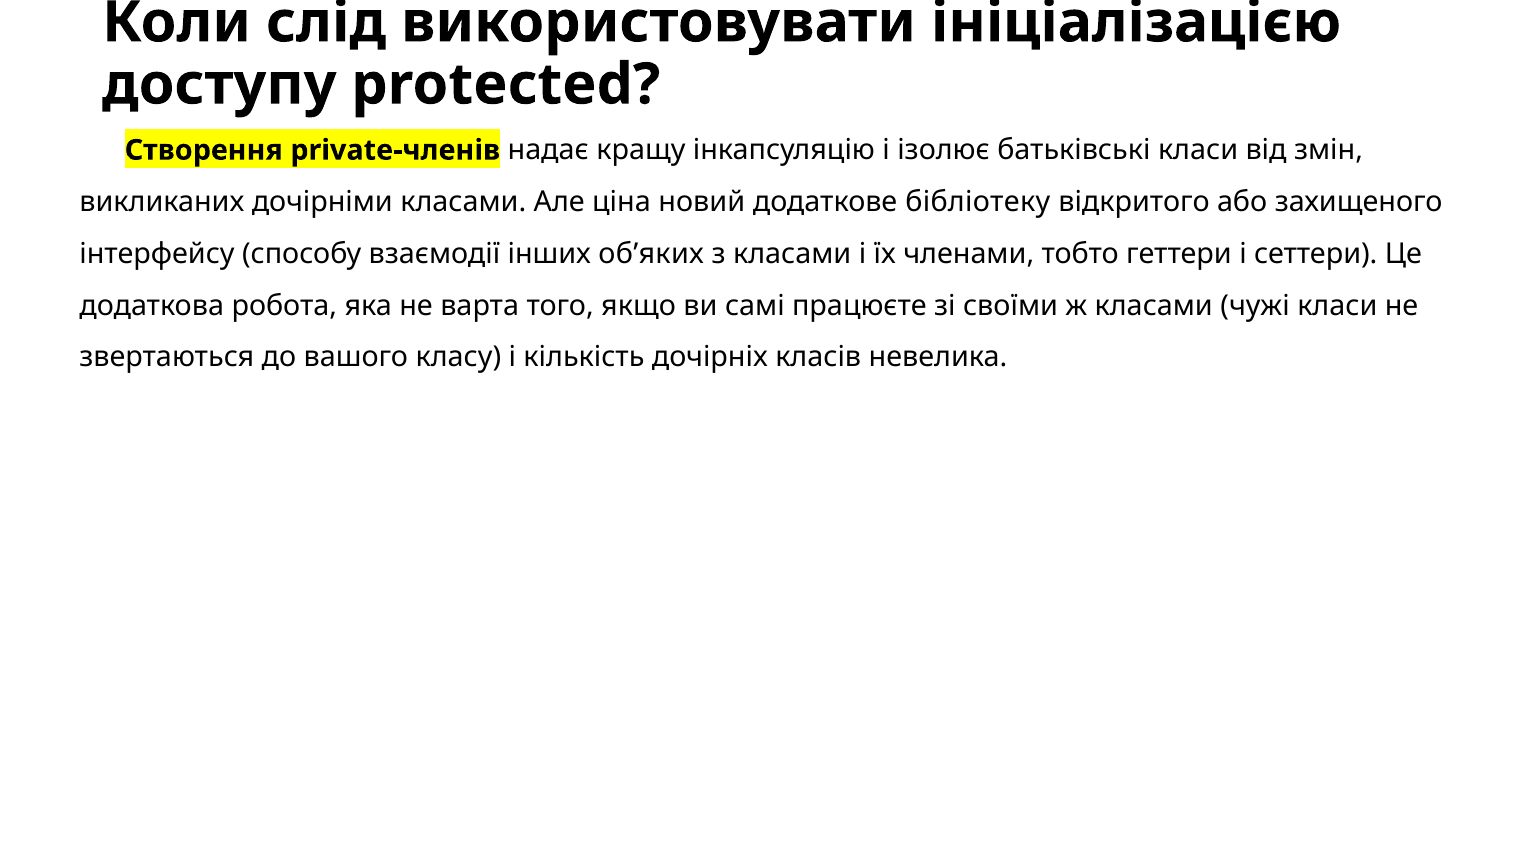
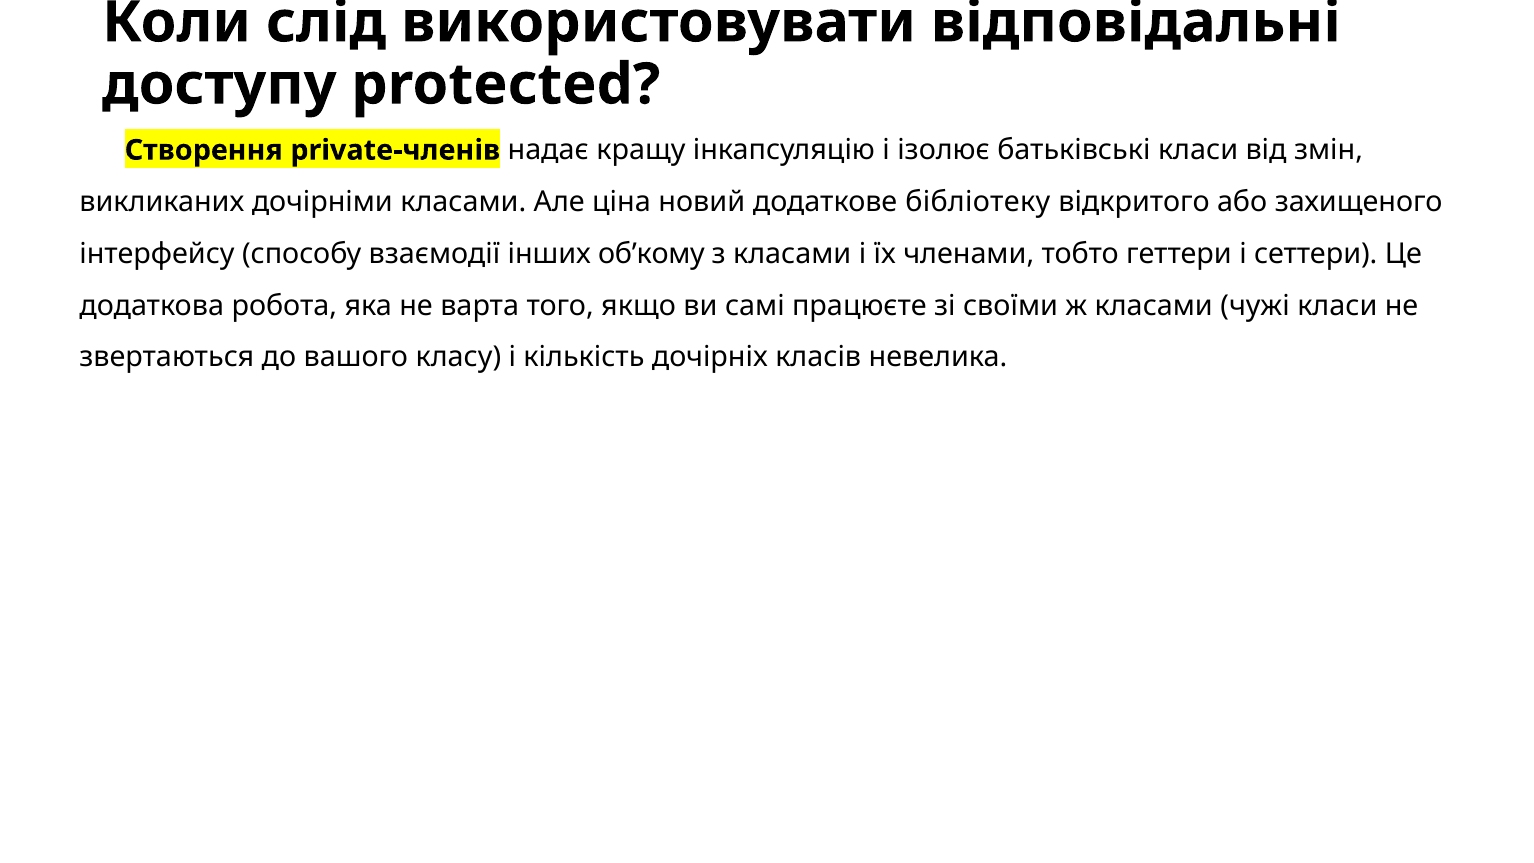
ініціалізацією: ініціалізацією -> відповідальні
об’яких: об’яких -> об’кому
